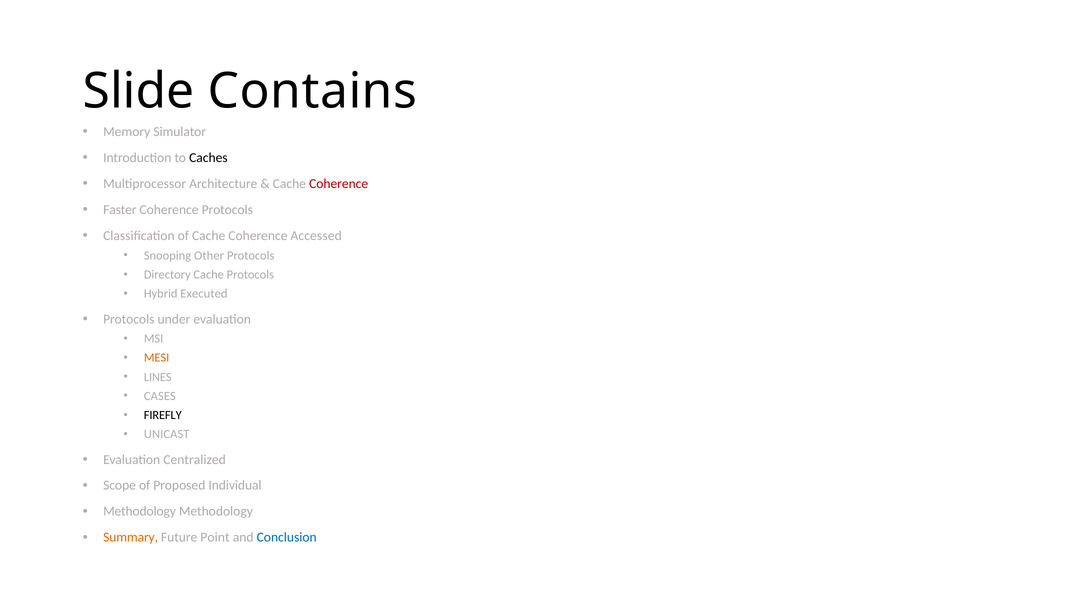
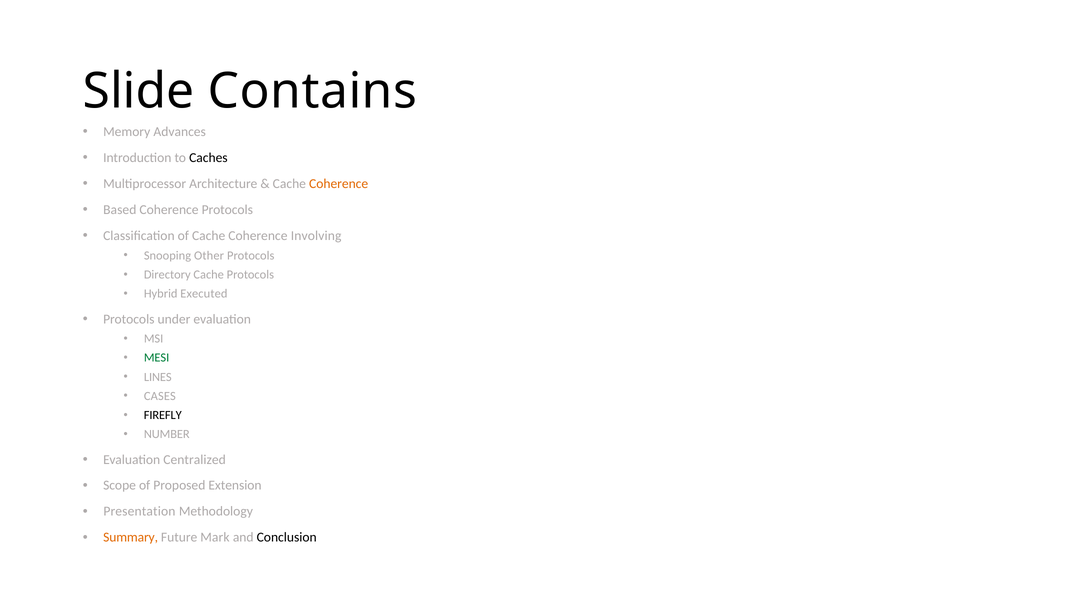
Simulator: Simulator -> Advances
Coherence at (339, 184) colour: red -> orange
Faster: Faster -> Based
Accessed: Accessed -> Involving
MESI colour: orange -> green
UNICAST: UNICAST -> NUMBER
Individual: Individual -> Extension
Methodology at (140, 511): Methodology -> Presentation
Point: Point -> Mark
Conclusion colour: blue -> black
